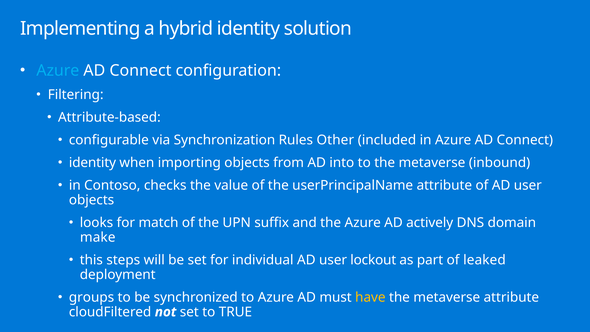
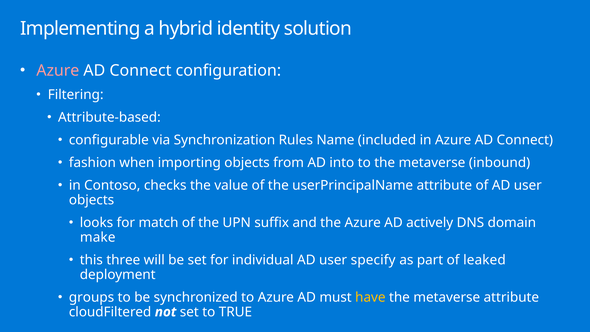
Azure at (58, 71) colour: light blue -> pink
Other: Other -> Name
identity at (92, 163): identity -> fashion
steps: steps -> three
lockout: lockout -> specify
